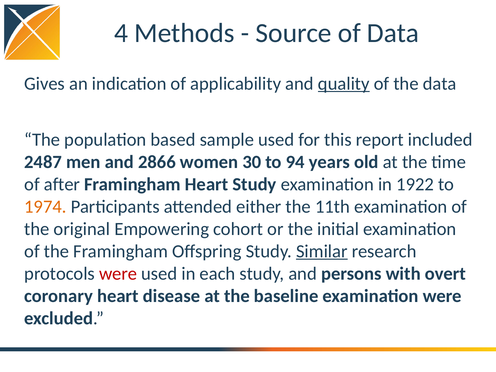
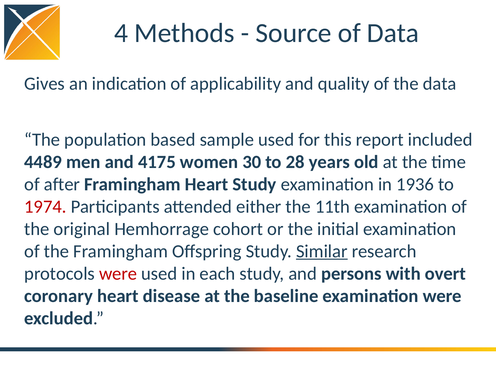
quality underline: present -> none
2487: 2487 -> 4489
2866: 2866 -> 4175
94: 94 -> 28
1922: 1922 -> 1936
1974 colour: orange -> red
Empowering: Empowering -> Hemhorrage
